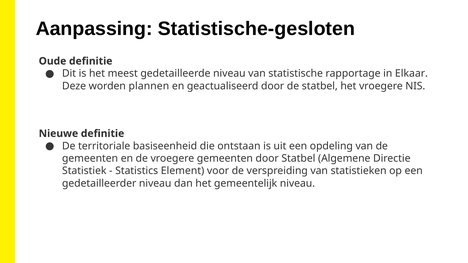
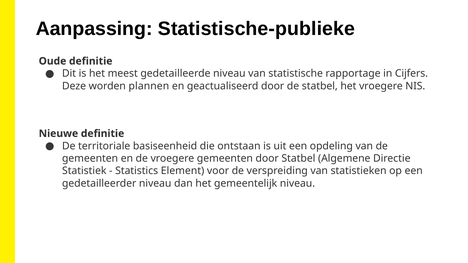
Statistische-gesloten: Statistische-gesloten -> Statistische-publieke
Elkaar: Elkaar -> Cijfers
